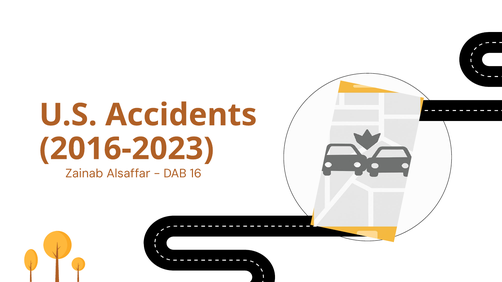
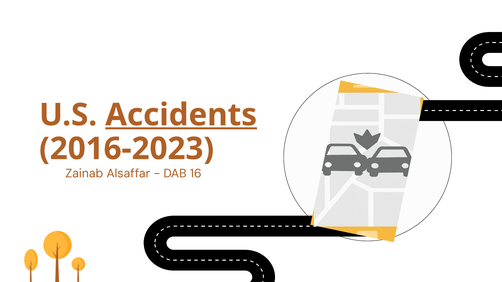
Accidents underline: none -> present
